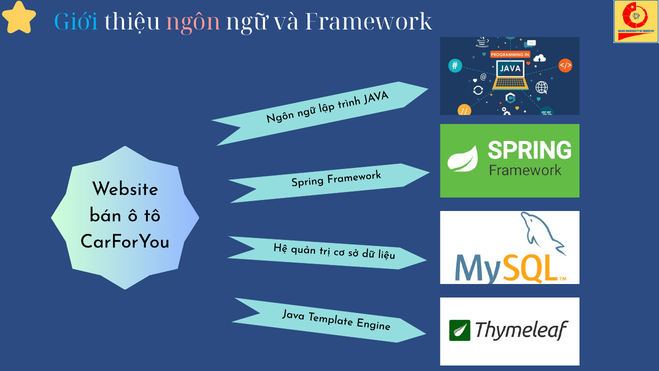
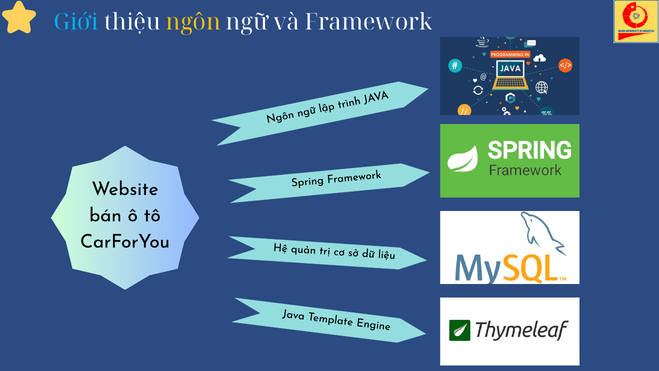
ngôn colour: pink -> yellow
